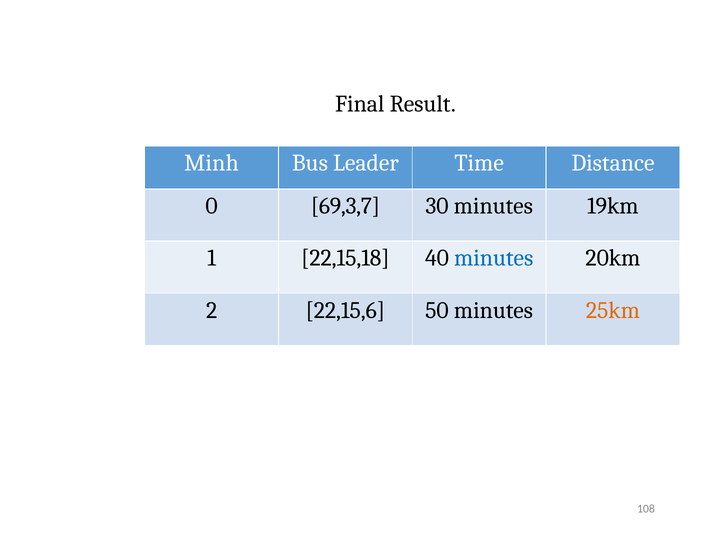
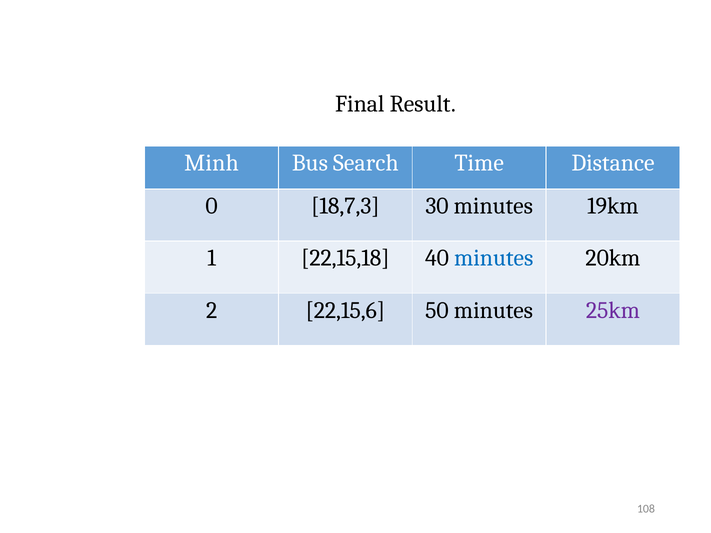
Leader: Leader -> Search
69,3,7: 69,3,7 -> 18,7,3
25km colour: orange -> purple
